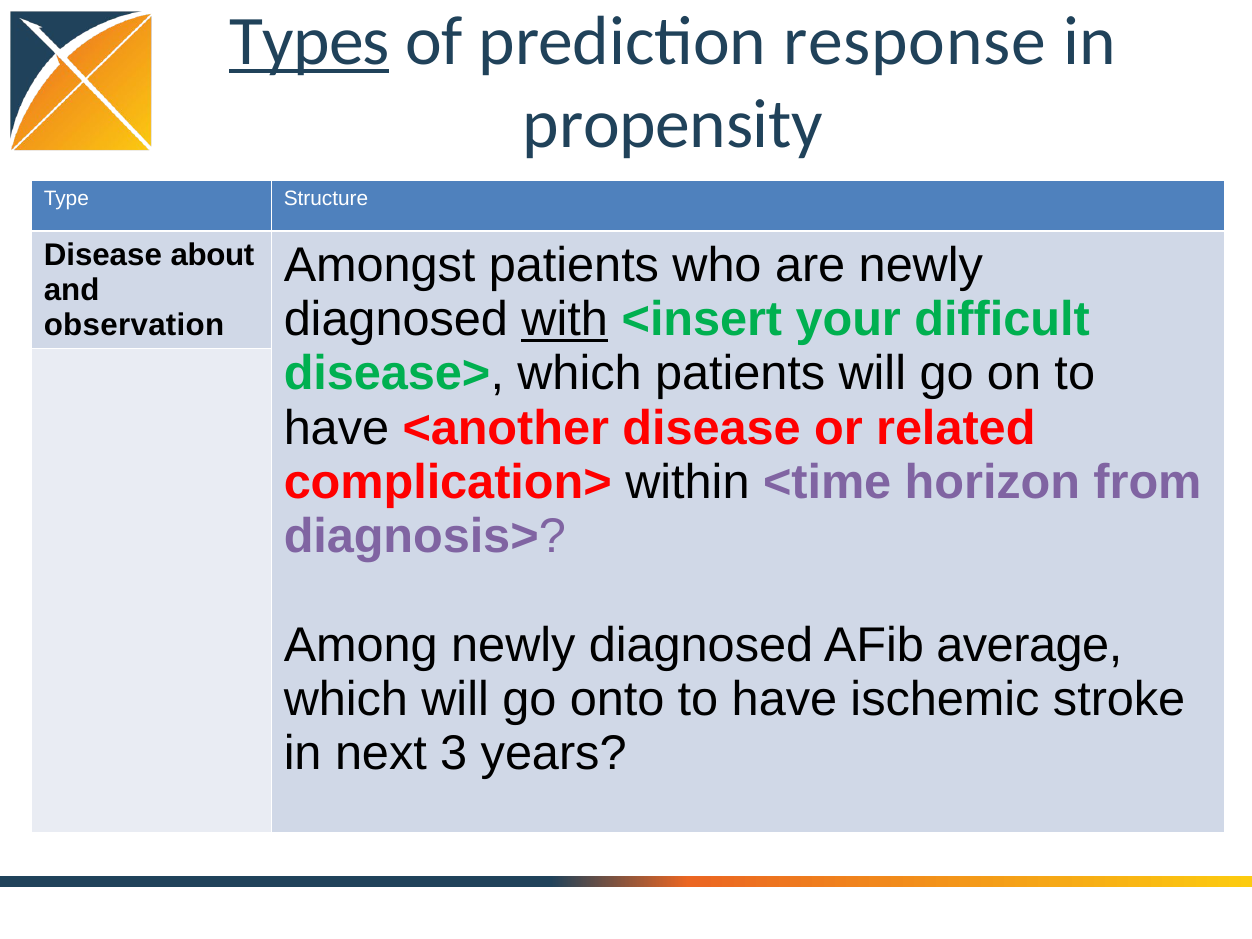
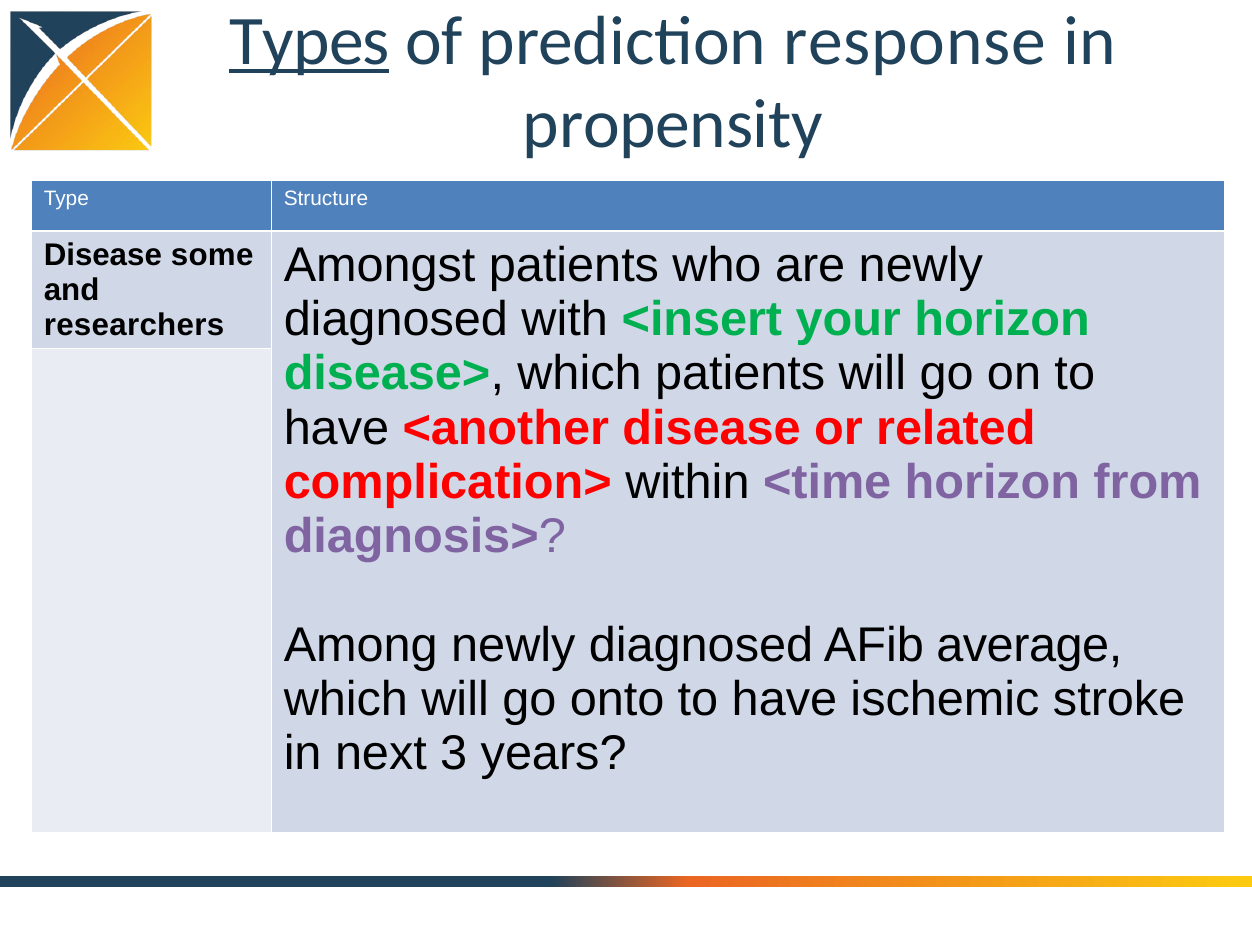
about: about -> some
with at (565, 319) underline: present -> none
difficult at (1002, 319): difficult -> horizon
observation: observation -> researchers
